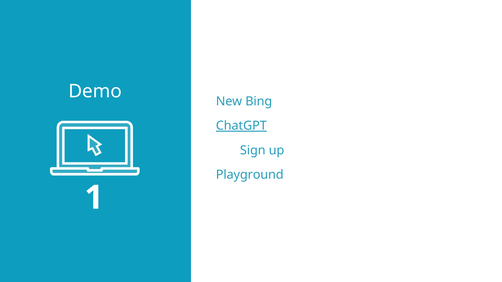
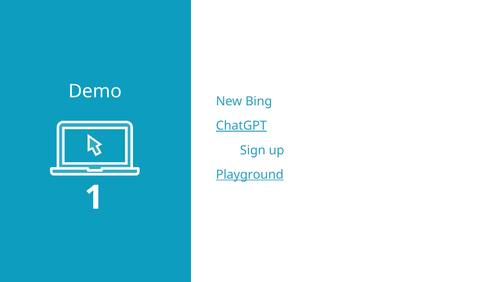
Playground underline: none -> present
